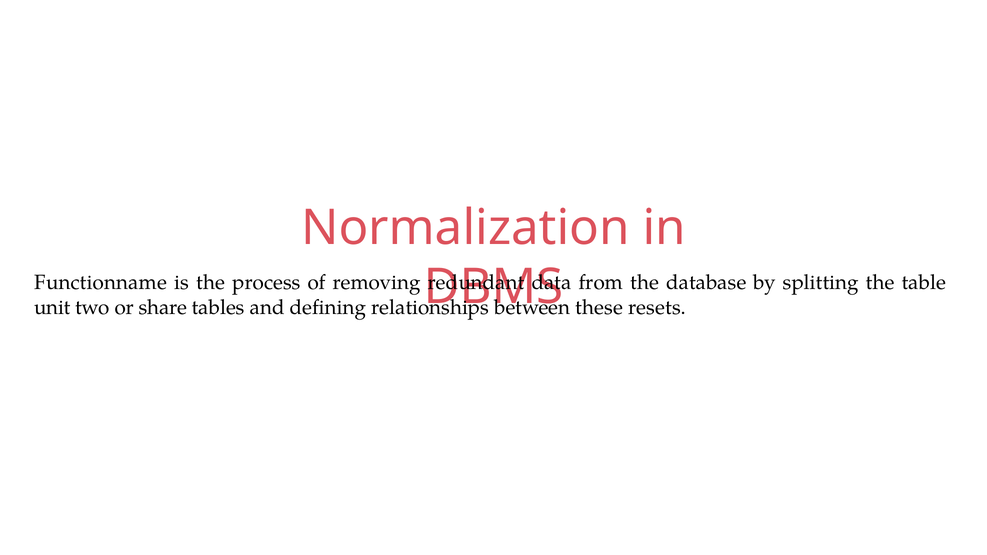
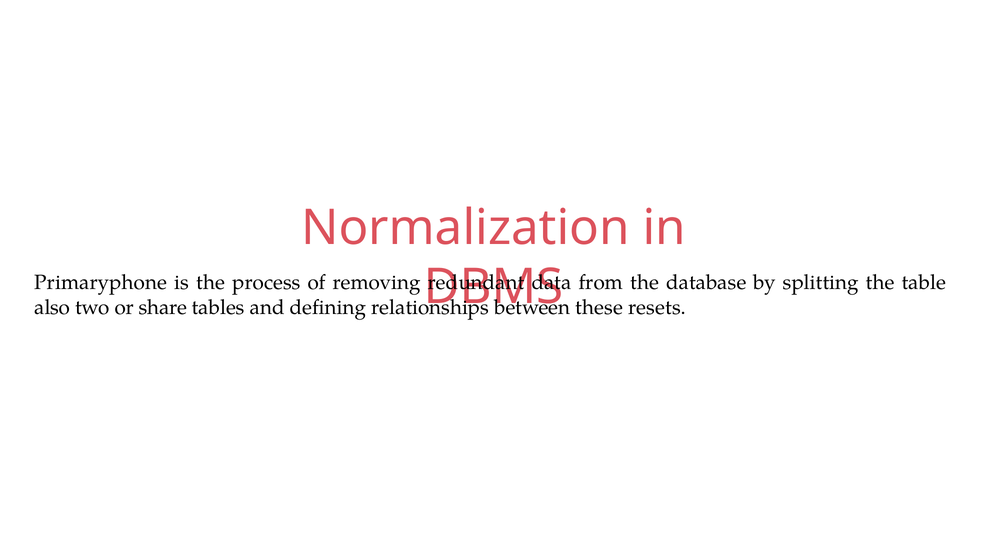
Functionname: Functionname -> Primaryphone
unit: unit -> also
